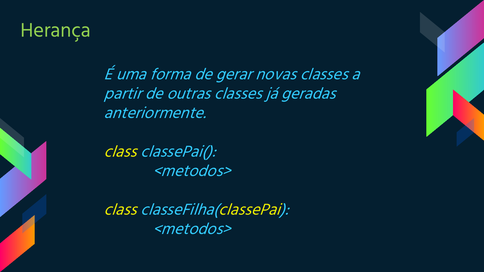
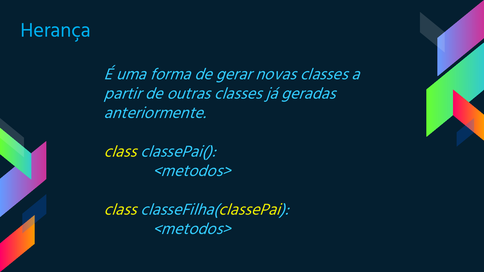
Herança colour: light green -> light blue
